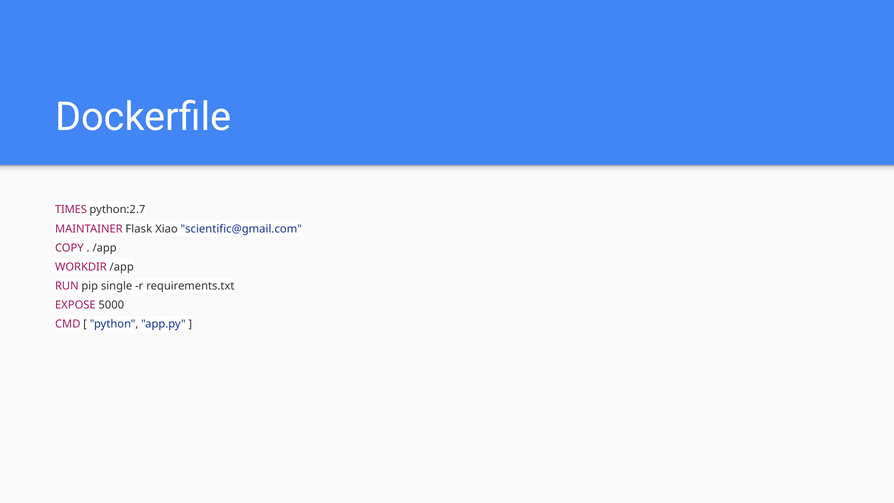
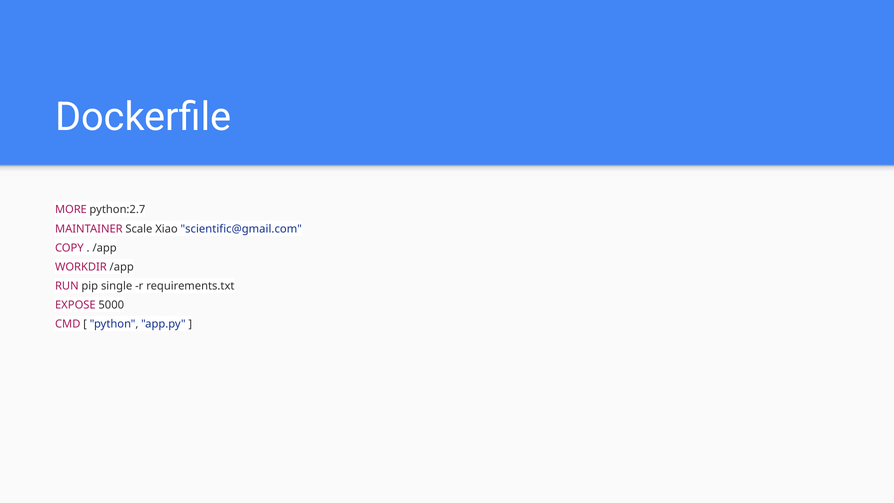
TIMES: TIMES -> MORE
Flask: Flask -> Scale
